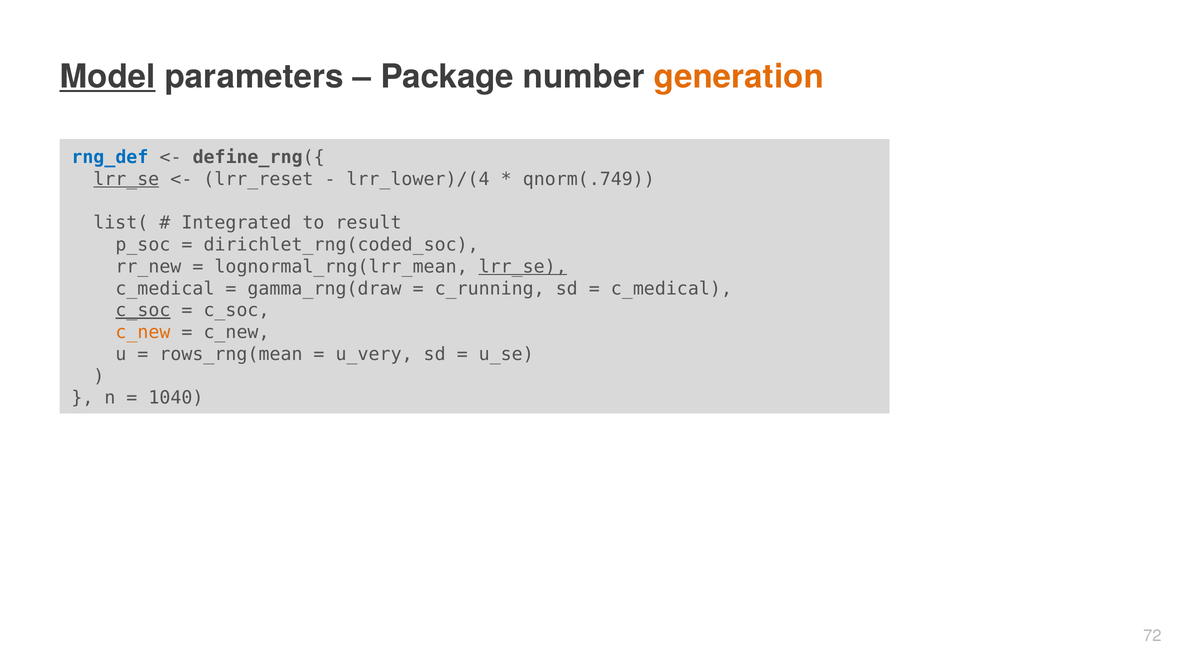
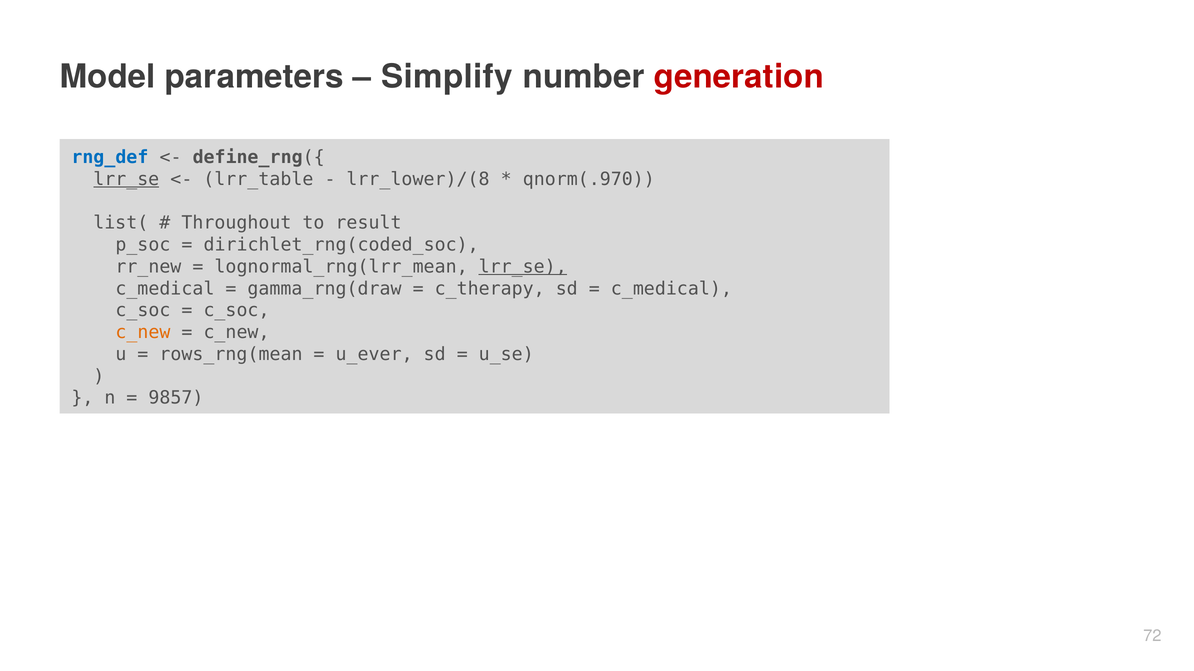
Model underline: present -> none
Package: Package -> Simplify
generation colour: orange -> red
lrr_reset: lrr_reset -> lrr_table
lrr_lower)/(4: lrr_lower)/(4 -> lrr_lower)/(8
qnorm(.749: qnorm(.749 -> qnorm(.970
Integrated: Integrated -> Throughout
c_running: c_running -> c_therapy
c_soc at (143, 311) underline: present -> none
u_very: u_very -> u_ever
1040: 1040 -> 9857
